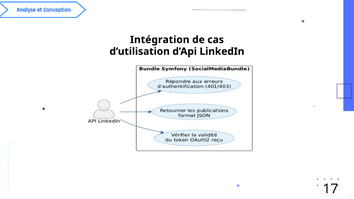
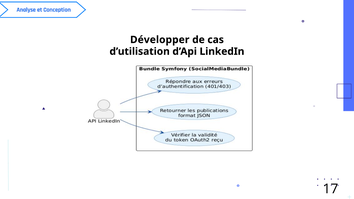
Intégration: Intégration -> Développer
